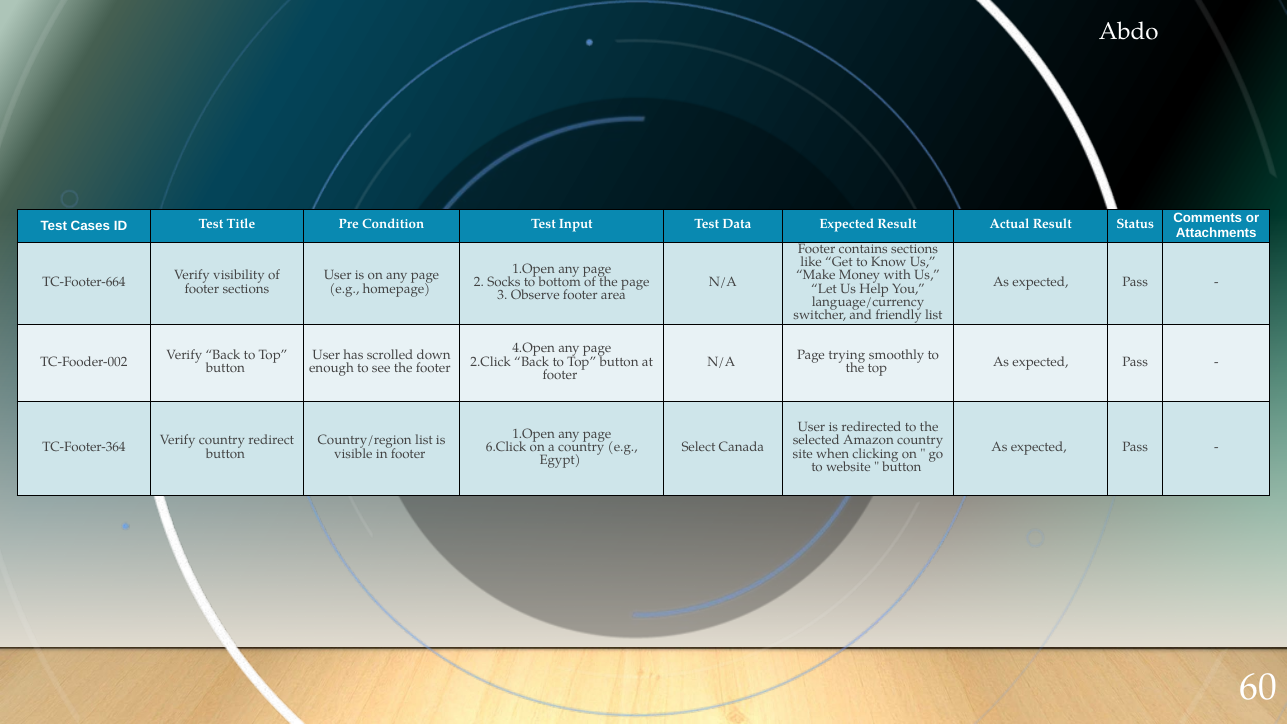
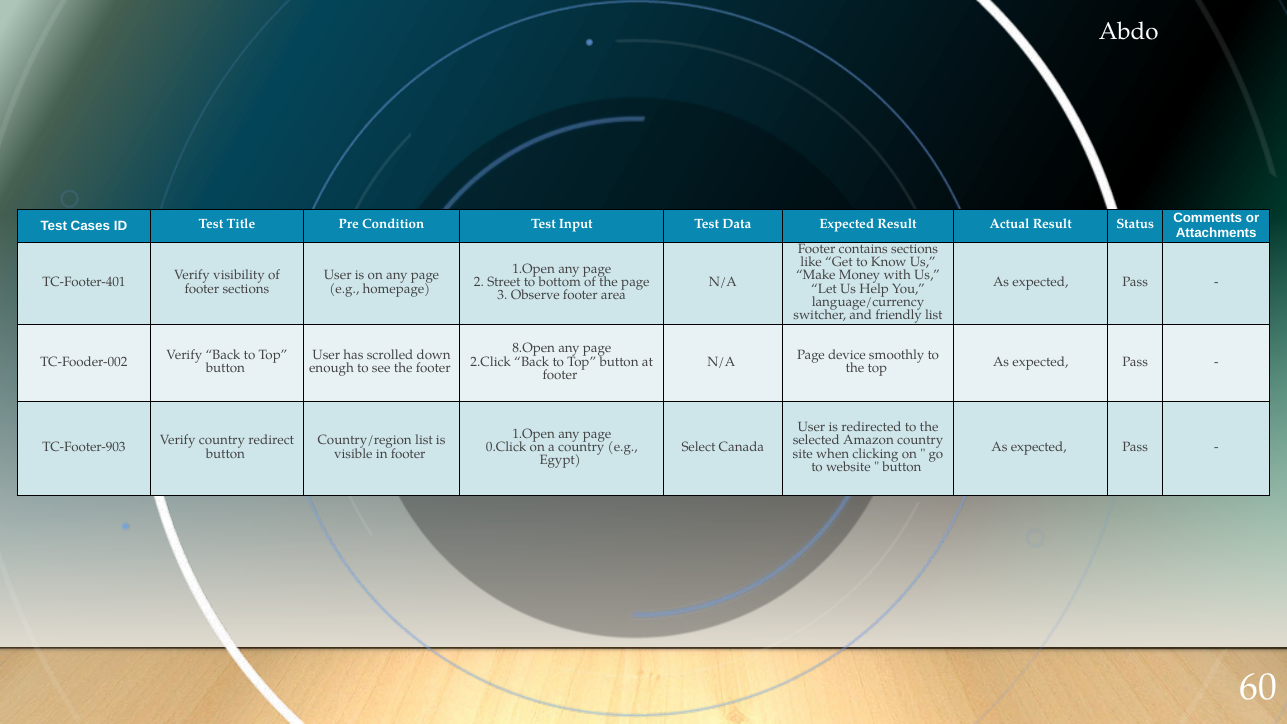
TC-Footer-664: TC-Footer-664 -> TC-Footer-401
Socks: Socks -> Street
4.Open: 4.Open -> 8.Open
trying: trying -> device
TC-Footer-364: TC-Footer-364 -> TC-Footer-903
6.Click: 6.Click -> 0.Click
